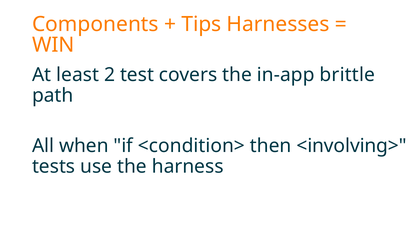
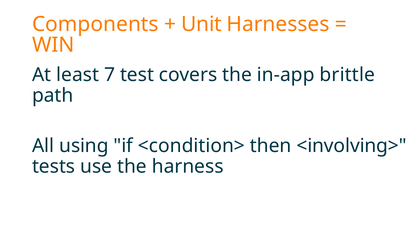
Tips: Tips -> Unit
2: 2 -> 7
when: when -> using
